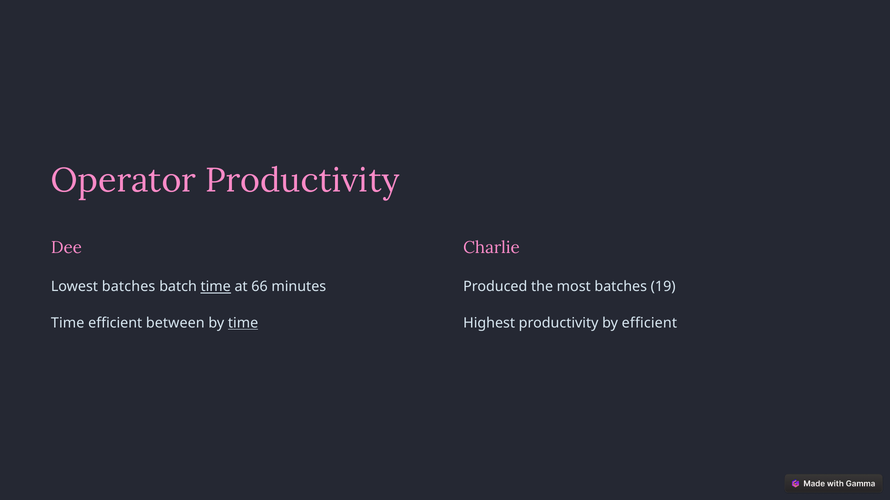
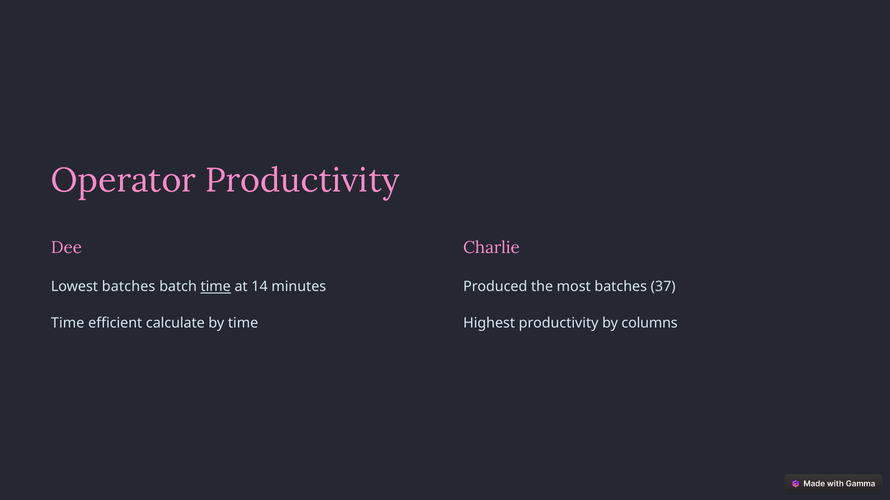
66: 66 -> 14
19: 19 -> 37
between: between -> calculate
time at (243, 323) underline: present -> none
by efficient: efficient -> columns
